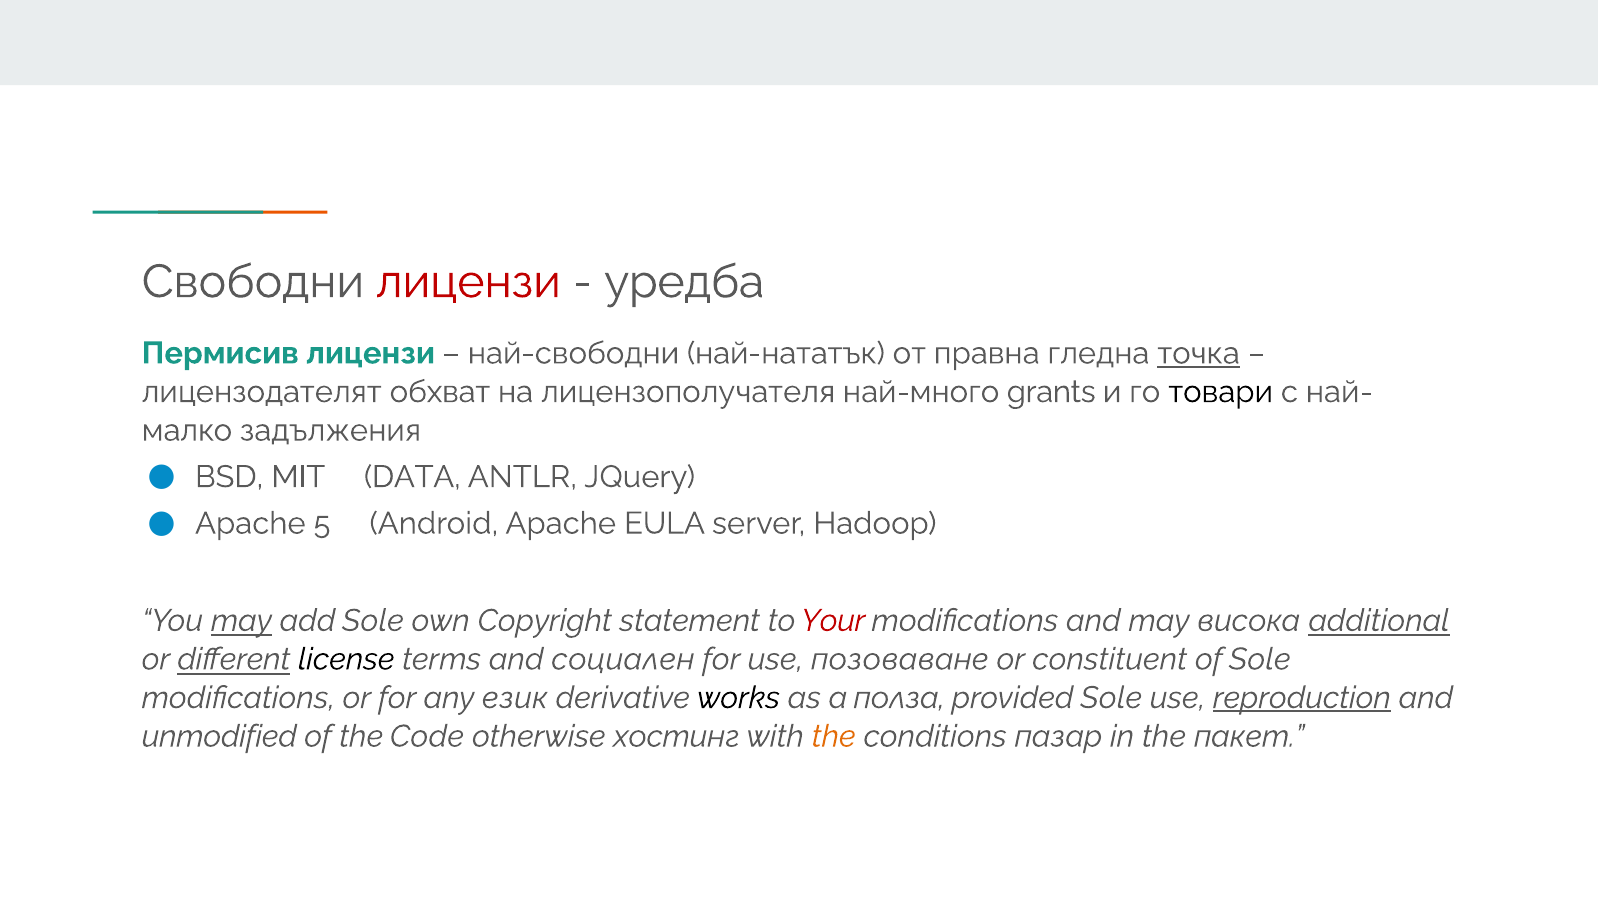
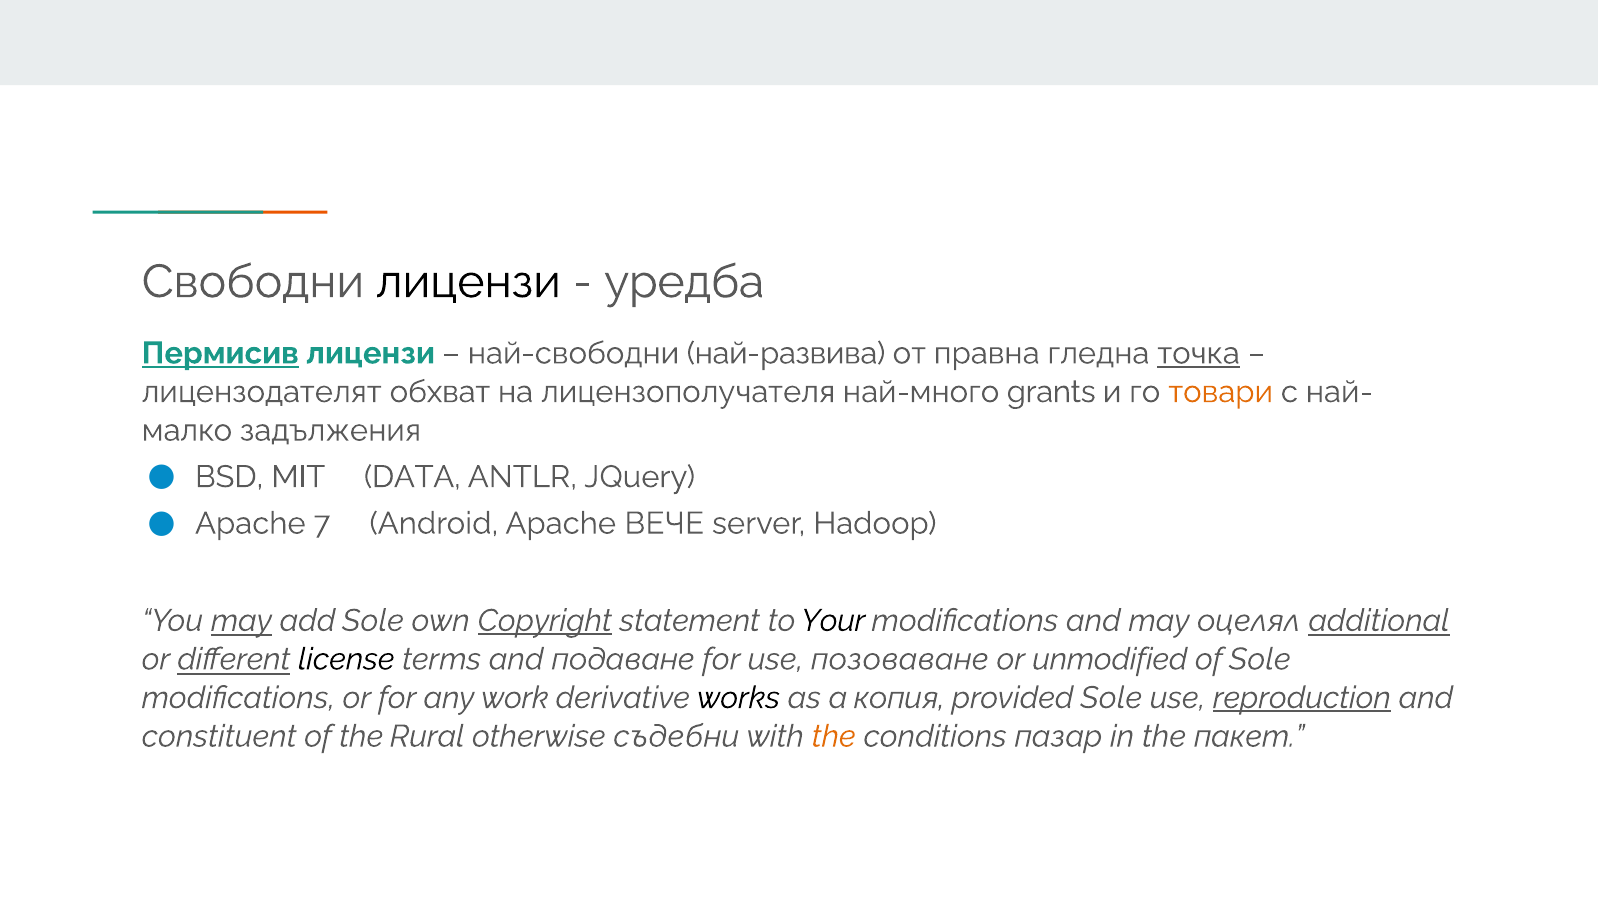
лицензи at (468, 282) colour: red -> black
Пермисив underline: none -> present
най-нататък: най-нататък -> най-развива
товари colour: black -> orange
5: 5 -> 7
EULA: EULA -> ВЕЧЕ
Copyright underline: none -> present
Your colour: red -> black
висока: висока -> оцелял
социален: социален -> подаване
constituent: constituent -> unmodified
език: език -> work
полза: полза -> копия
unmodified: unmodified -> constituent
Code: Code -> Rural
хостинг: хостинг -> съдебни
